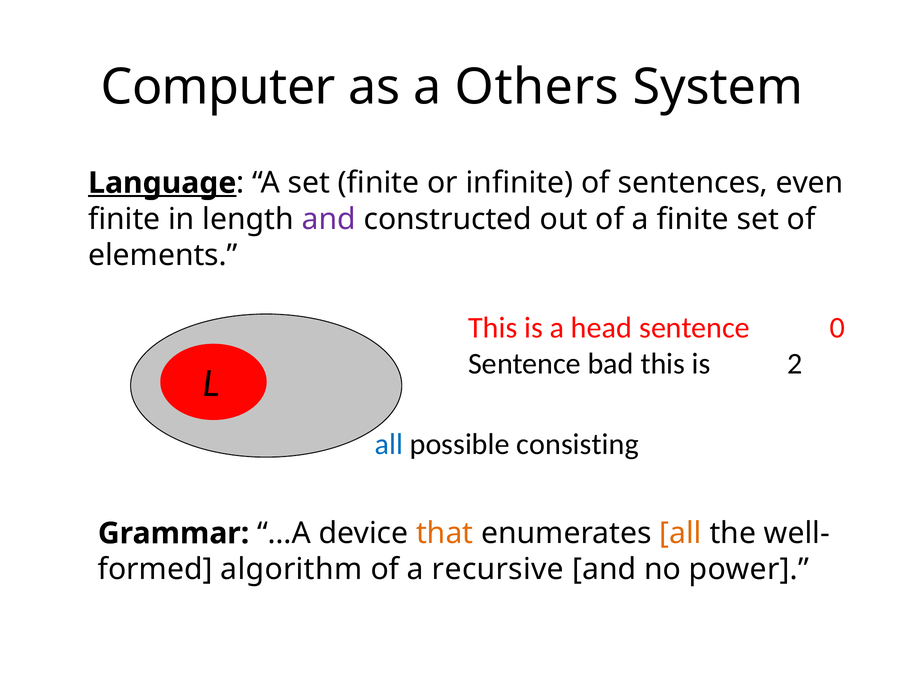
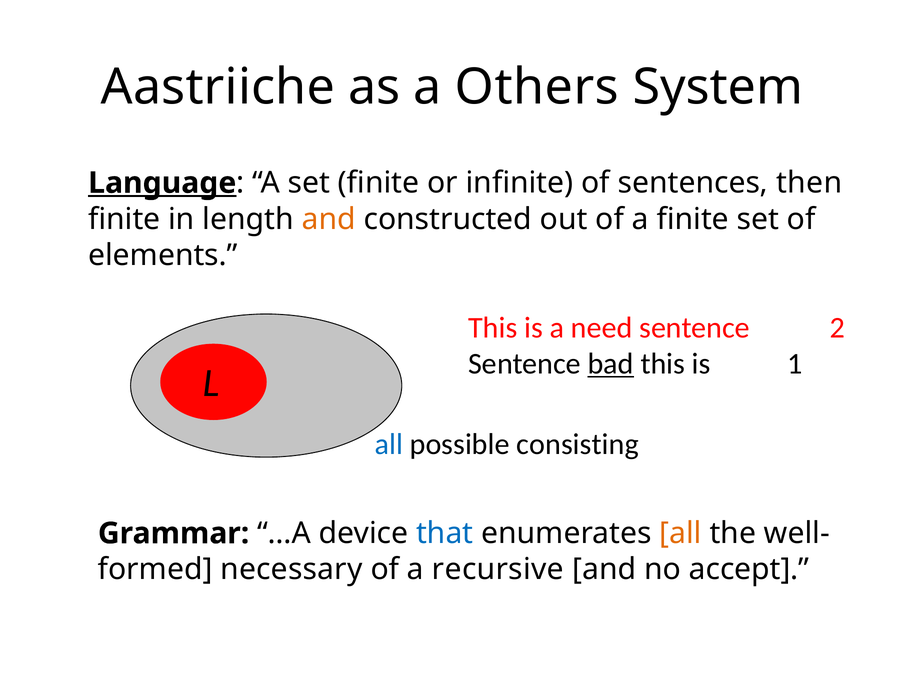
Computer: Computer -> Aastriiche
even: even -> then
and at (329, 219) colour: purple -> orange
head: head -> need
0: 0 -> 2
bad underline: none -> present
2: 2 -> 1
that colour: orange -> blue
algorithm: algorithm -> necessary
power: power -> accept
